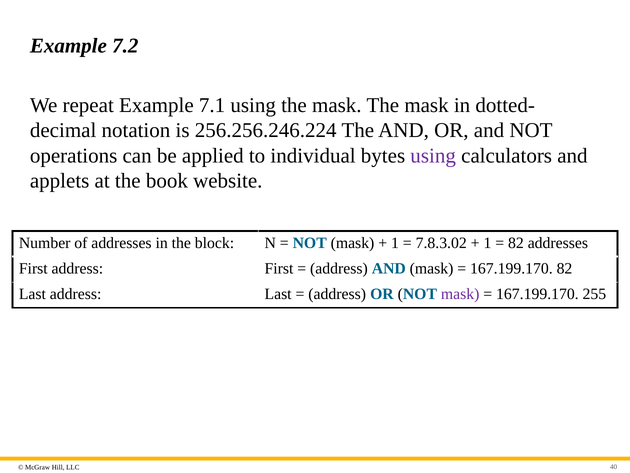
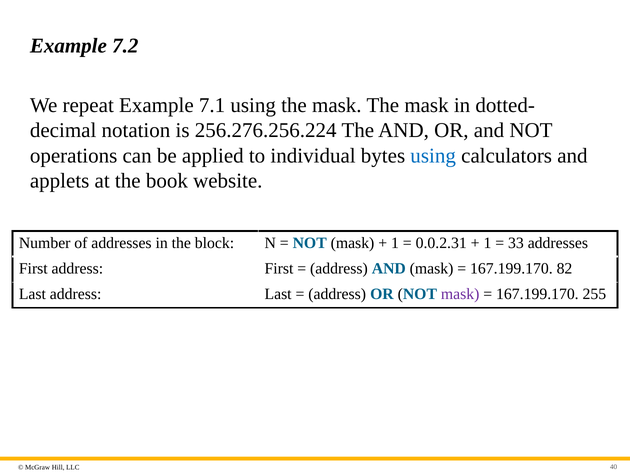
256.256.246.224: 256.256.246.224 -> 256.276.256.224
using at (433, 156) colour: purple -> blue
7.8.3.02: 7.8.3.02 -> 0.0.2.31
82 at (516, 243): 82 -> 33
